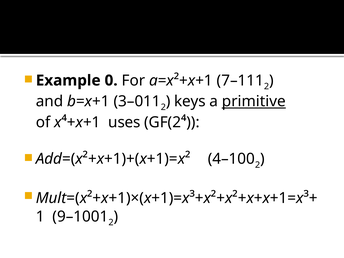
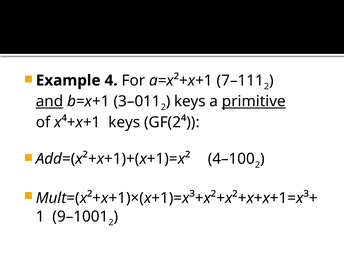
0: 0 -> 4
and underline: none -> present
x⁴+x+1 uses: uses -> keys
